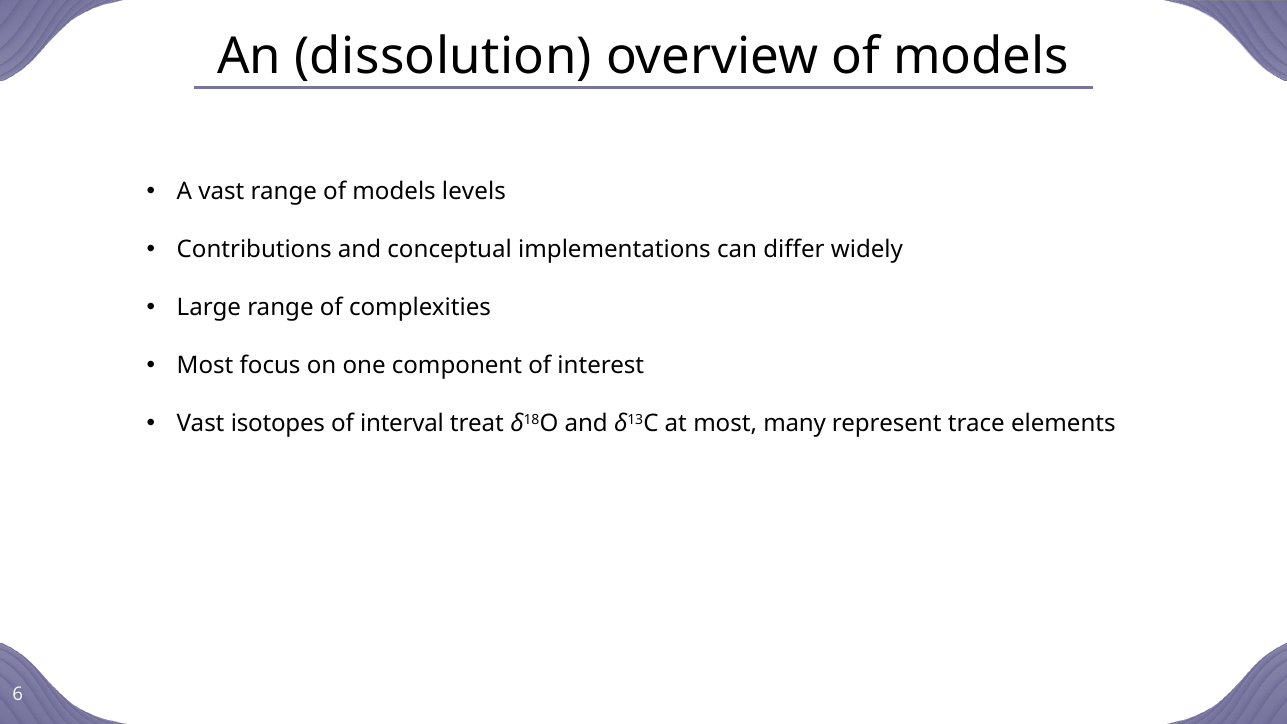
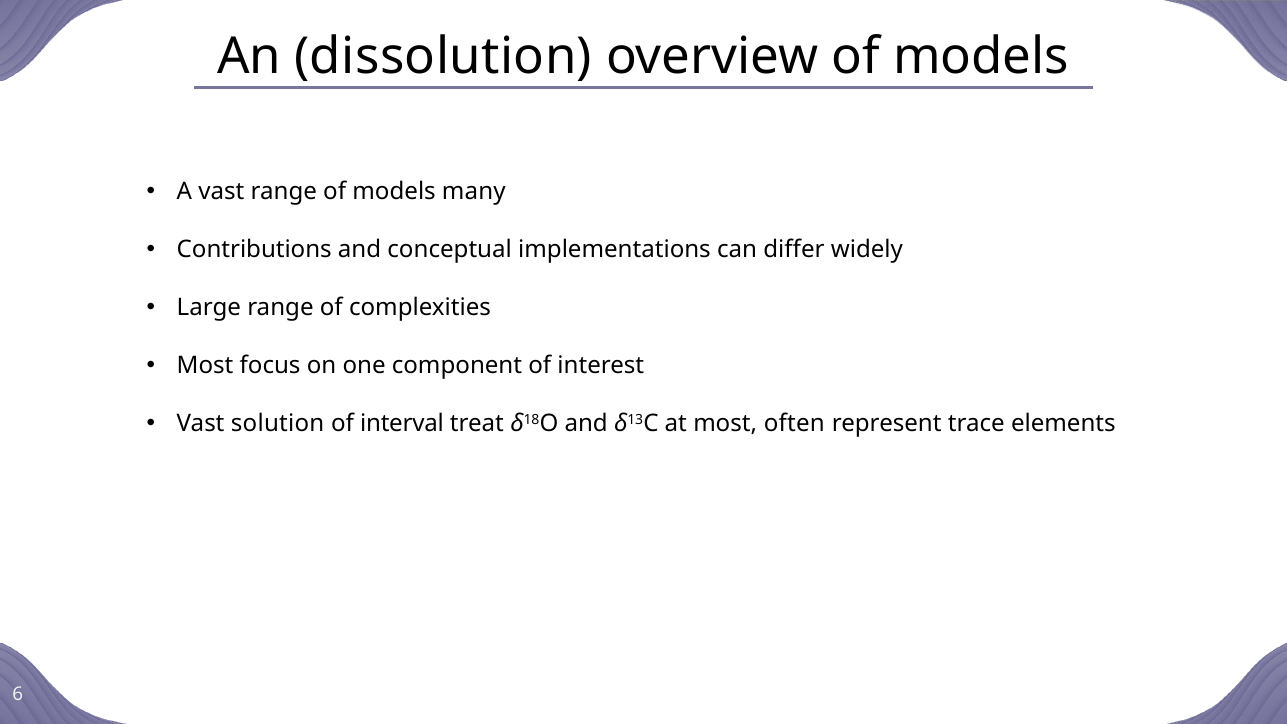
levels: levels -> many
isotopes: isotopes -> solution
many: many -> often
